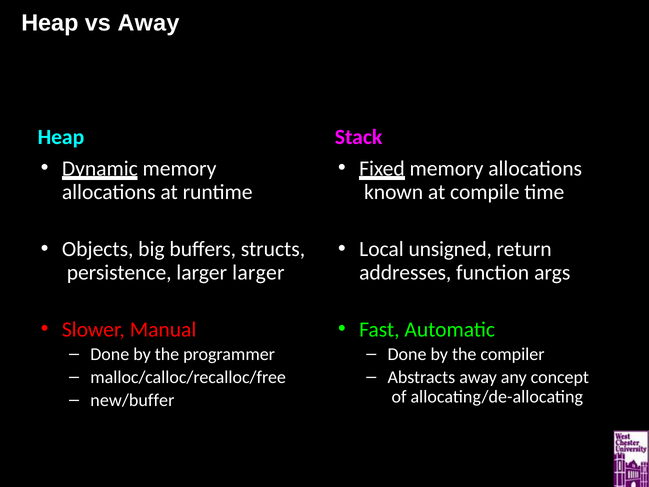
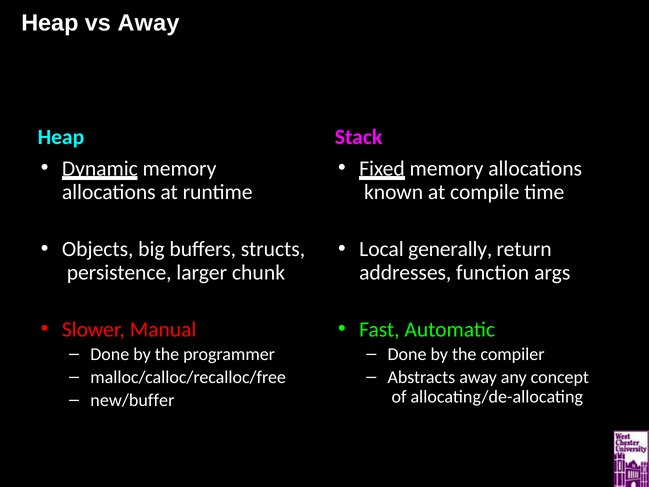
unsigned: unsigned -> generally
larger larger: larger -> chunk
